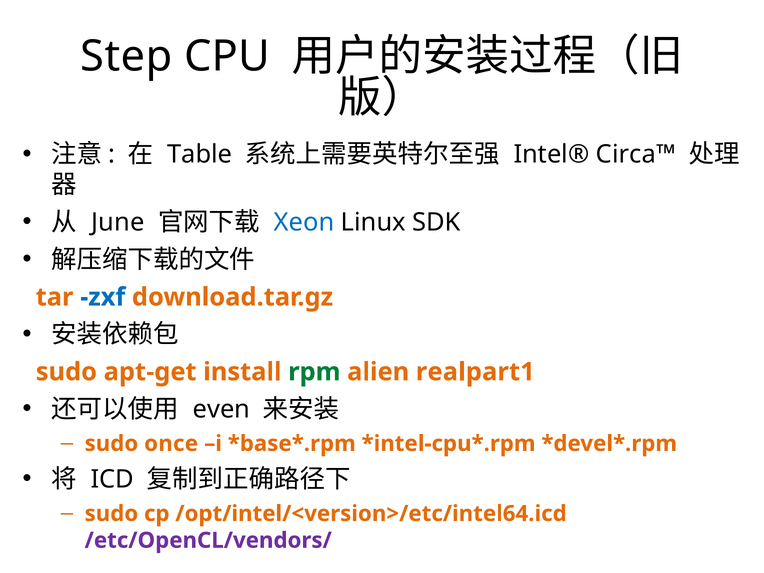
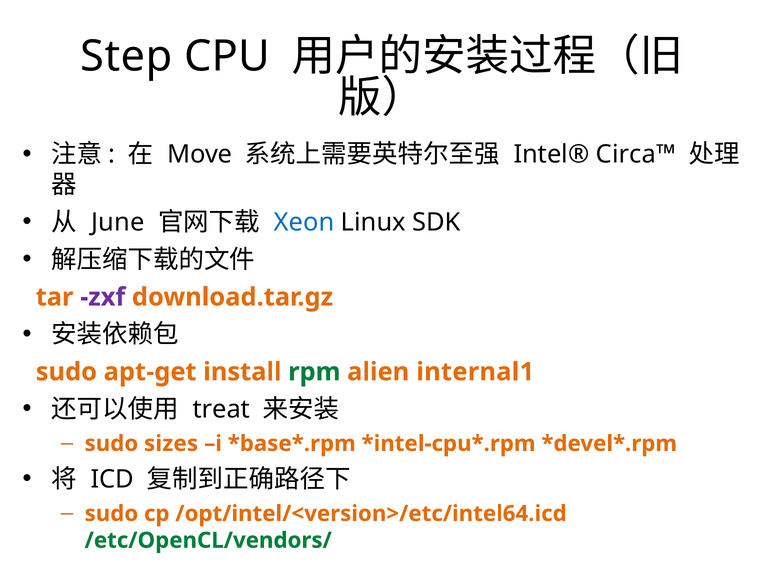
Table: Table -> Move
zxf colour: blue -> purple
realpart1: realpart1 -> internal1
even: even -> treat
once: once -> sizes
/etc/OpenCL/vendors/ colour: purple -> green
